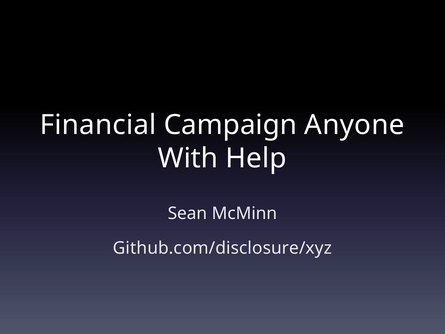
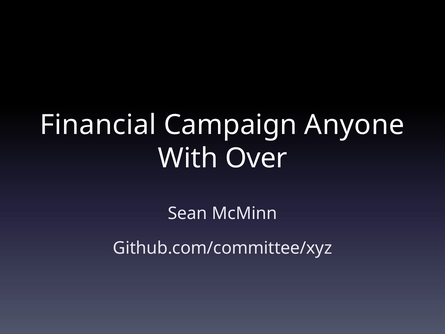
Help: Help -> Over
Github.com/disclosure/xyz: Github.com/disclosure/xyz -> Github.com/committee/xyz
